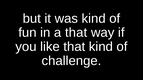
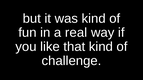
a that: that -> real
